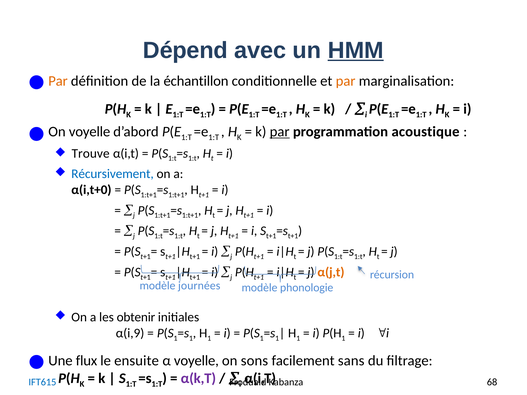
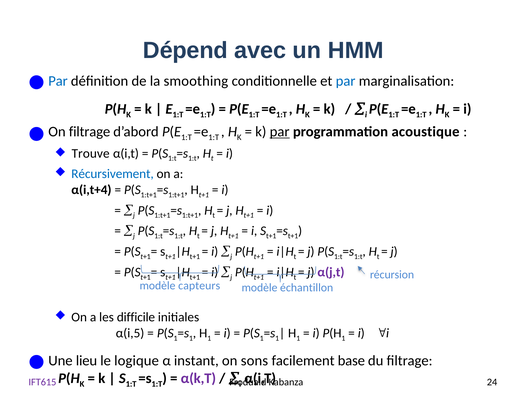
HMM underline: present -> none
Par at (58, 81) colour: orange -> blue
échantillon: échantillon -> smoothing
par at (346, 81) colour: orange -> blue
voyelle at (90, 132): voyelle -> filtrage
α(i,t+0: α(i,t+0 -> α(i,t+4
α(j,t colour: orange -> purple
journées: journées -> capteurs
phonologie: phonologie -> échantillon
obtenir: obtenir -> difficile
α(i,9: α(i,9 -> α(i,5
flux: flux -> lieu
ensuite: ensuite -> logique
α voyelle: voyelle -> instant
sans: sans -> base
IFT615 colour: blue -> purple
68: 68 -> 24
